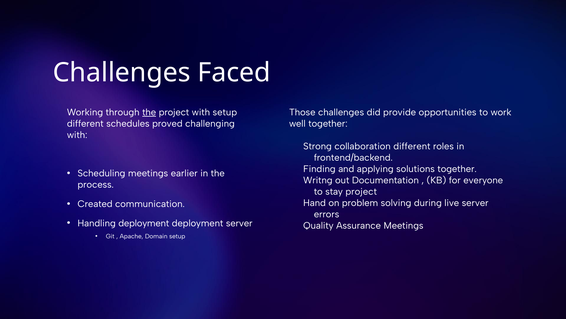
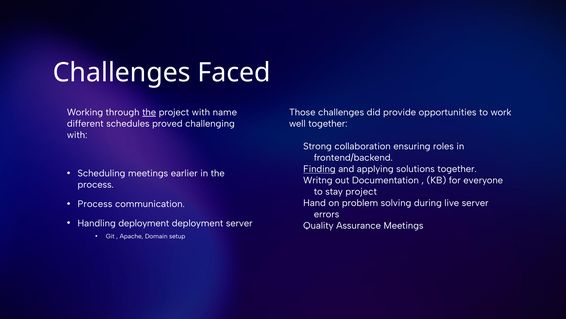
with setup: setup -> name
collaboration different: different -> ensuring
Finding underline: none -> present
Created at (95, 204): Created -> Process
